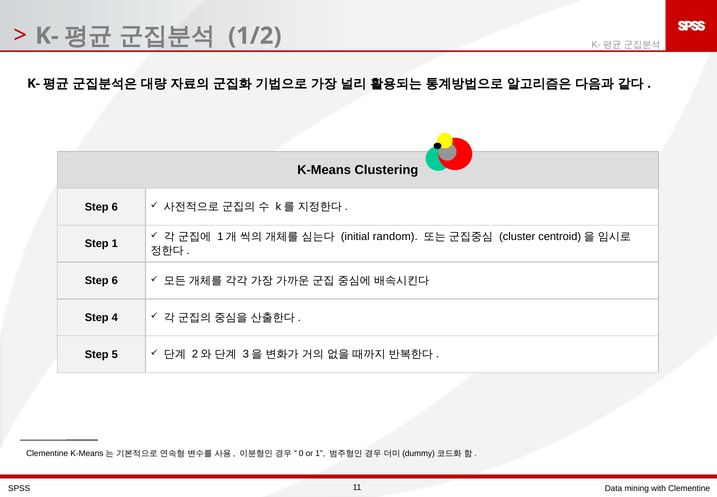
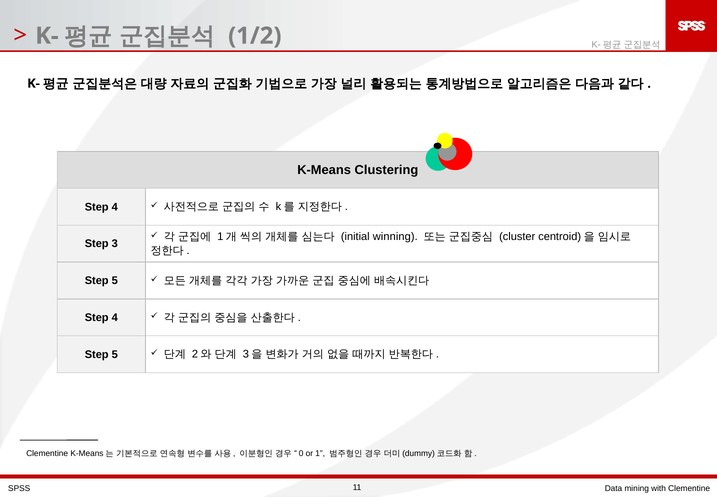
6 at (115, 207): 6 -> 4
random: random -> winning
Step 1: 1 -> 3
6 at (115, 280): 6 -> 5
